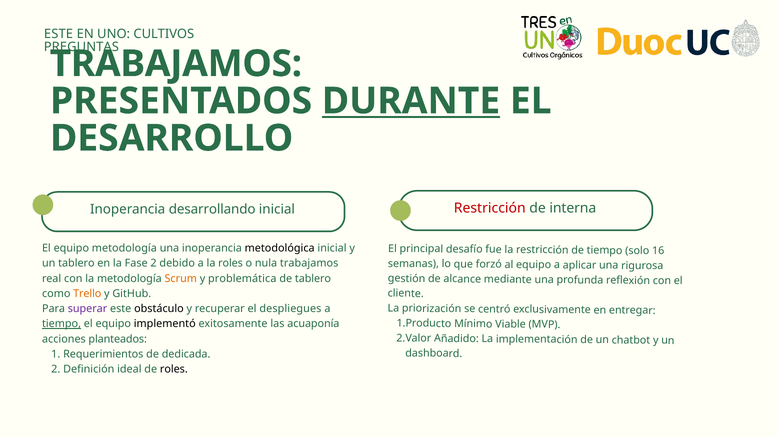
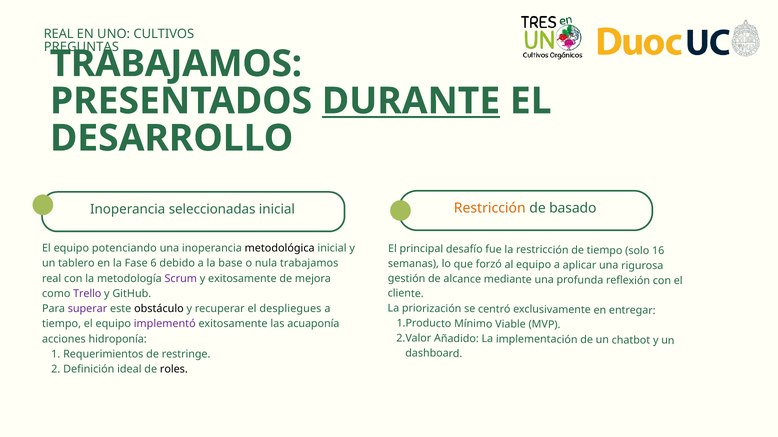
ESTE at (58, 34): ESTE -> REAL
desarrollando: desarrollando -> seleccionadas
Restricción at (490, 208) colour: red -> orange
interna: interna -> basado
equipo metodología: metodología -> potenciando
Fase 2: 2 -> 6
la roles: roles -> base
Scrum colour: orange -> purple
y problemática: problemática -> exitosamente
de tablero: tablero -> mejora
Trello colour: orange -> purple
tiempo at (62, 324) underline: present -> none
implementó colour: black -> purple
planteados: planteados -> hidroponía
dedicada: dedicada -> restringe
